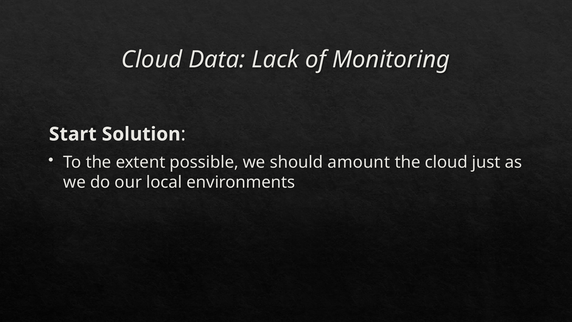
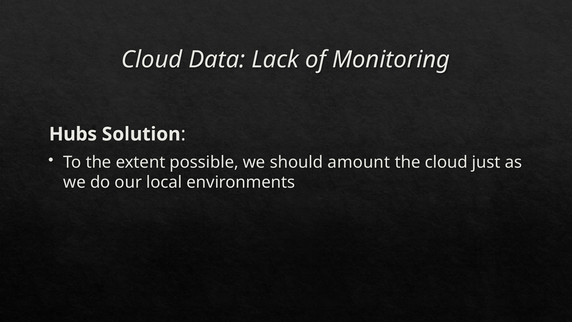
Start: Start -> Hubs
